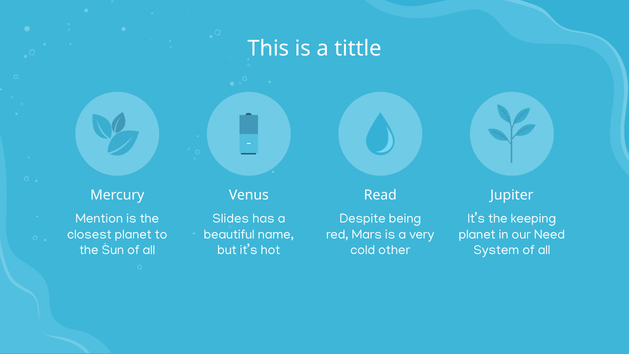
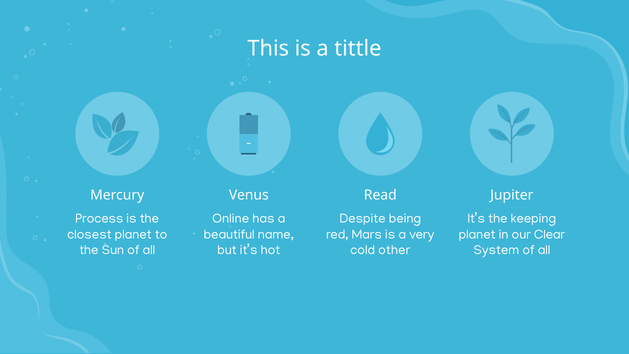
Mention: Mention -> Process
Slides: Slides -> Online
Need: Need -> Clear
